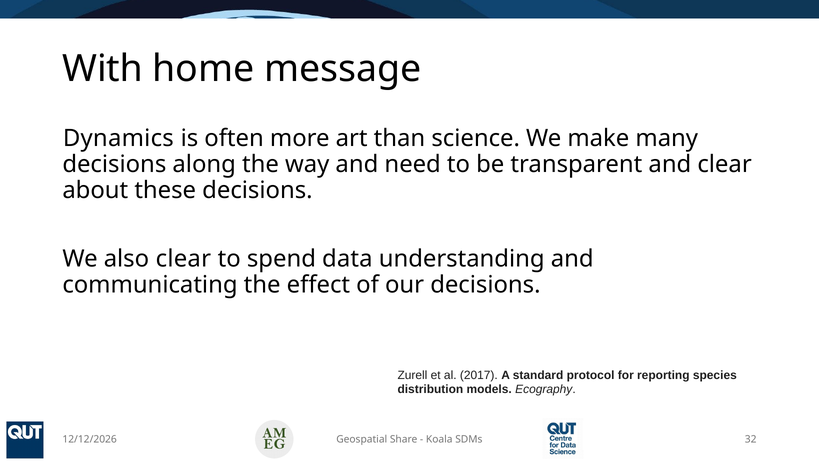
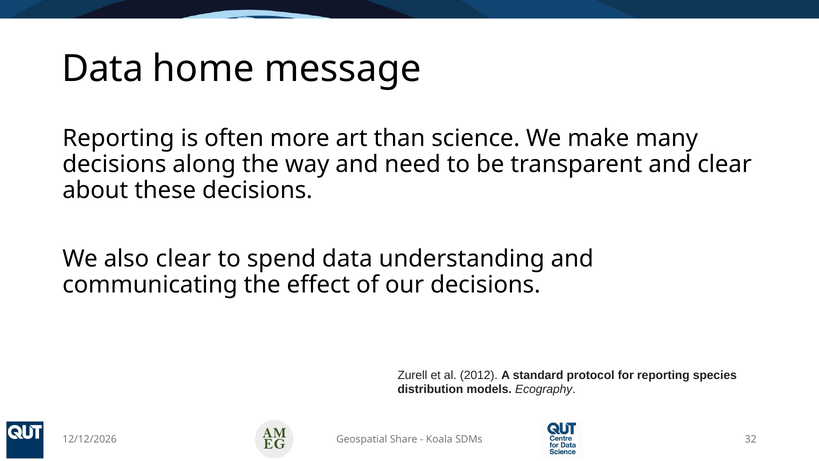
With at (103, 69): With -> Data
Dynamics at (118, 138): Dynamics -> Reporting
2017: 2017 -> 2012
